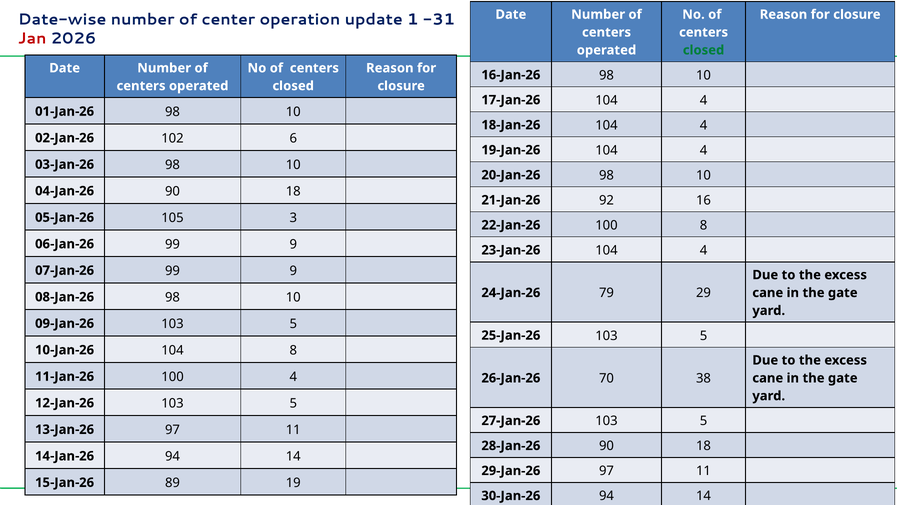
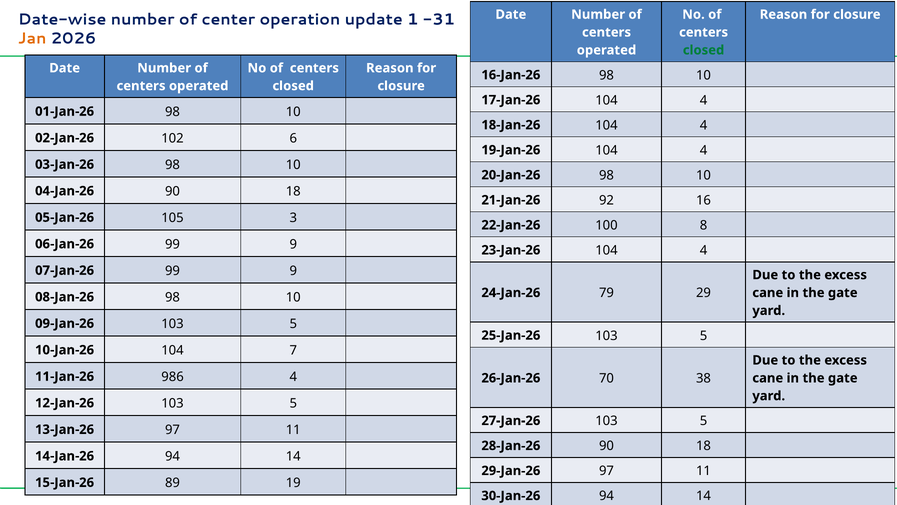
Jan colour: red -> orange
104 8: 8 -> 7
11-Jan-26 100: 100 -> 986
